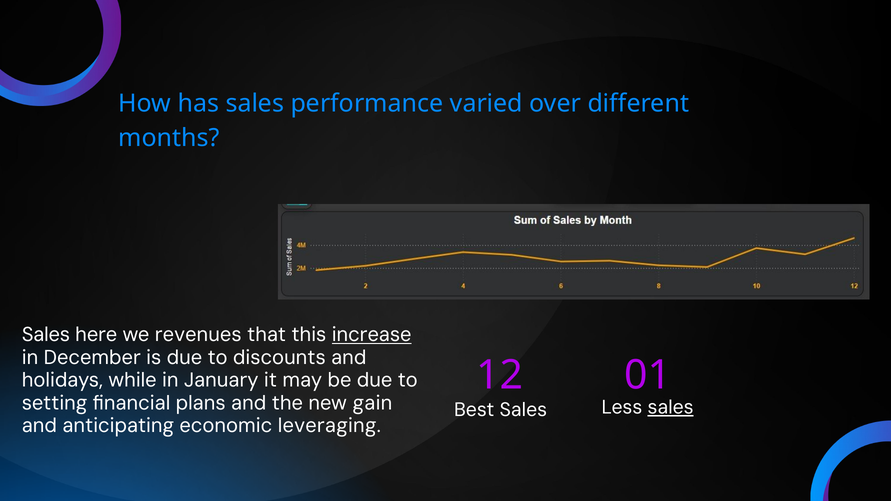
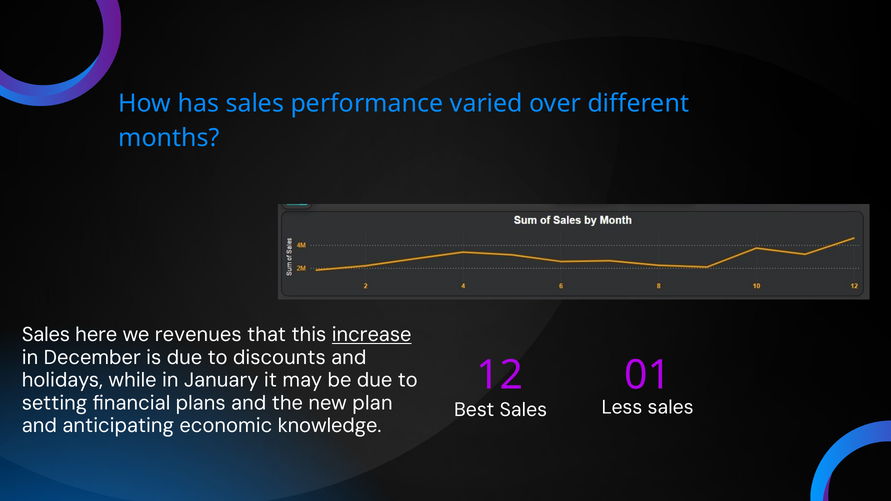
gain: gain -> plan
sales at (671, 408) underline: present -> none
leveraging: leveraging -> knowledge
